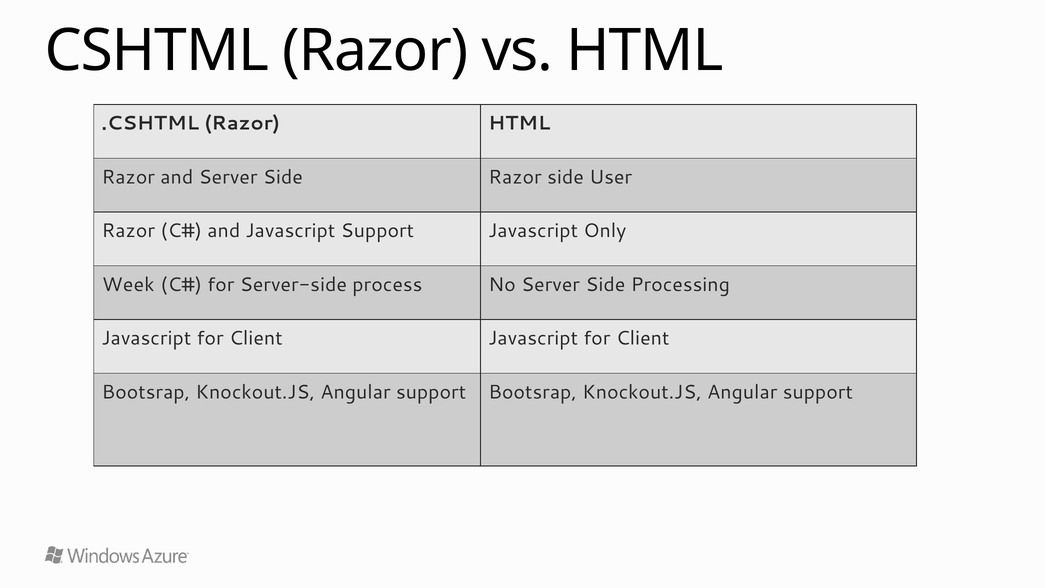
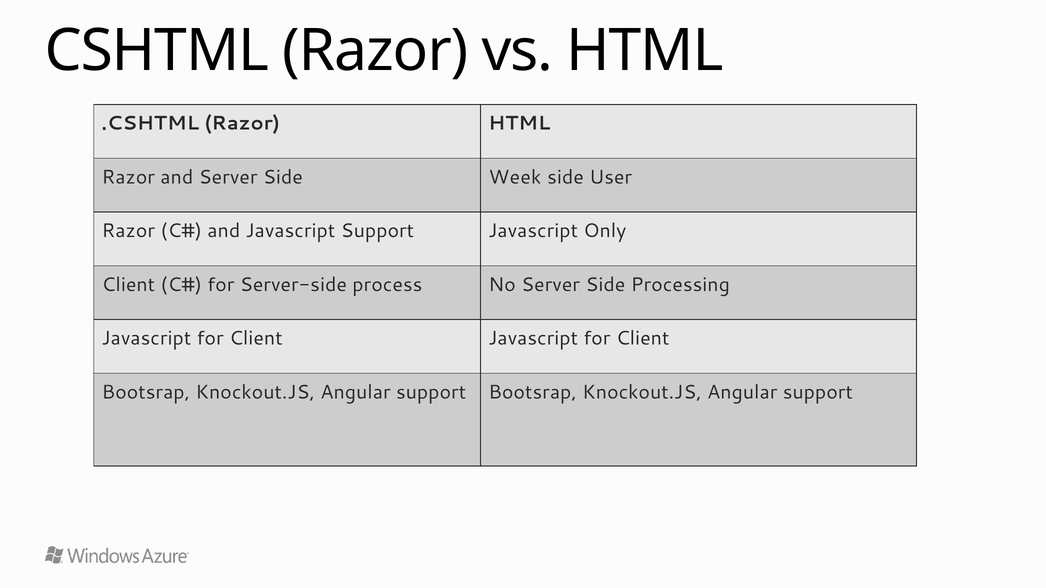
Side Razor: Razor -> Week
Week at (128, 285): Week -> Client
